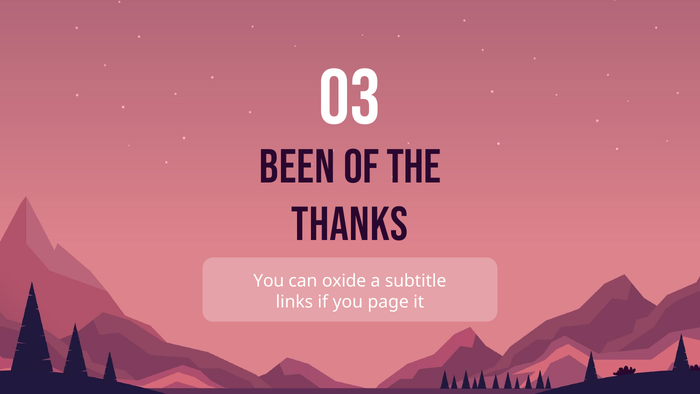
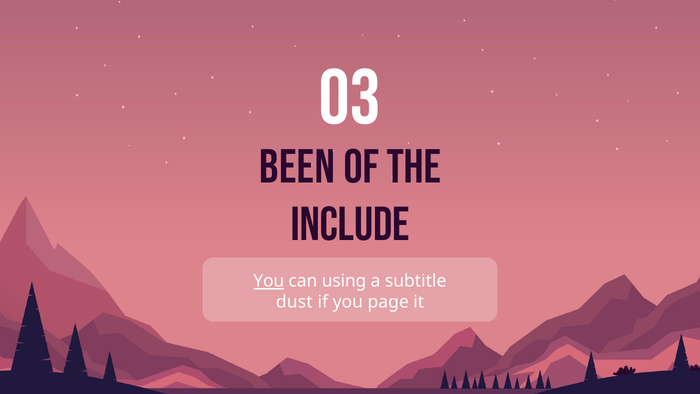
THANKS: THANKS -> INCLUDE
You at (269, 281) underline: none -> present
oxide: oxide -> using
links: links -> dust
